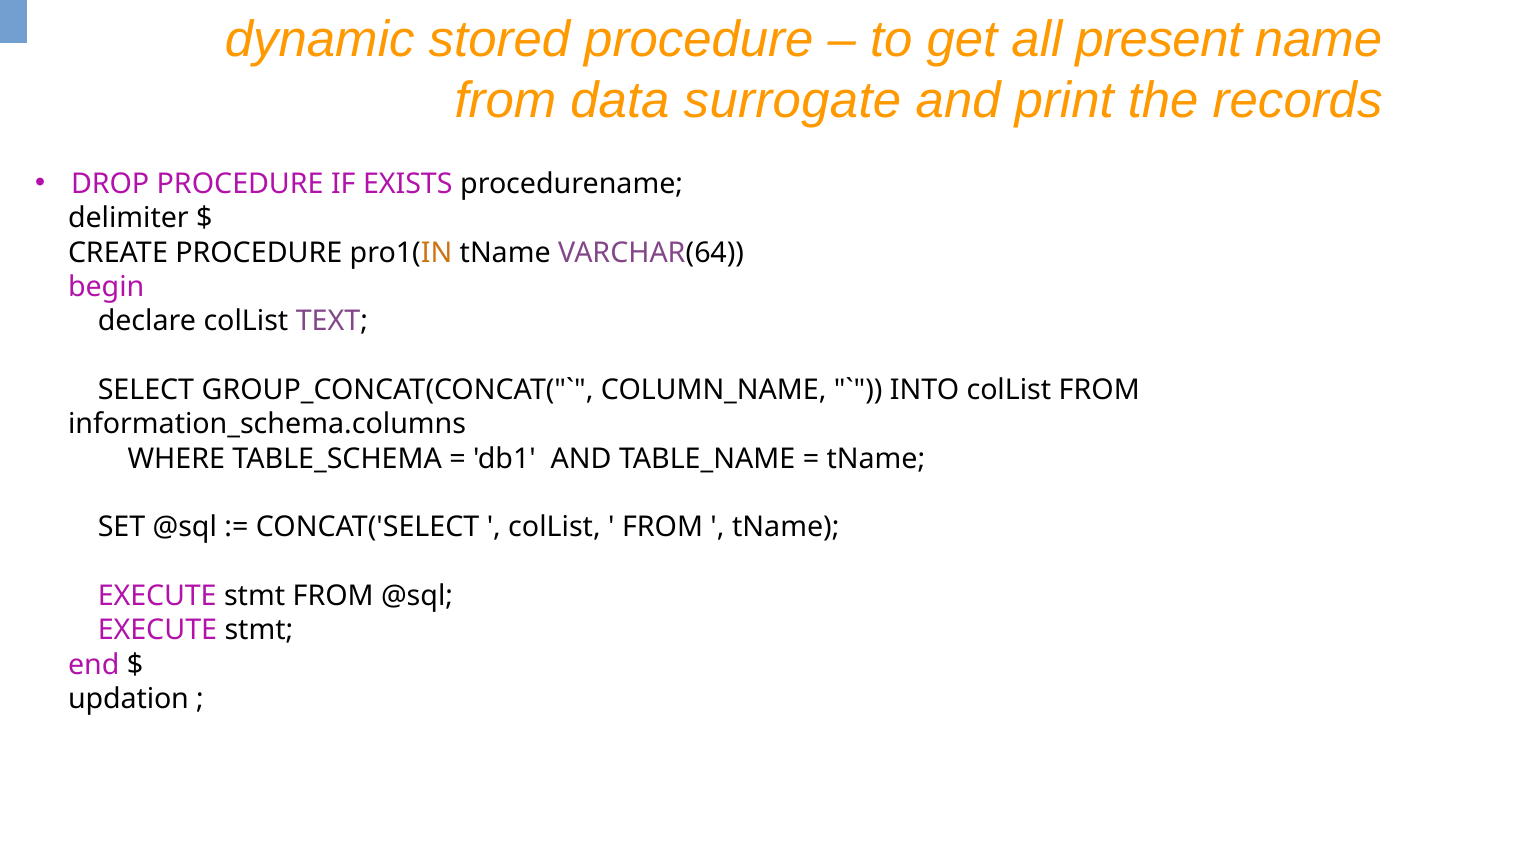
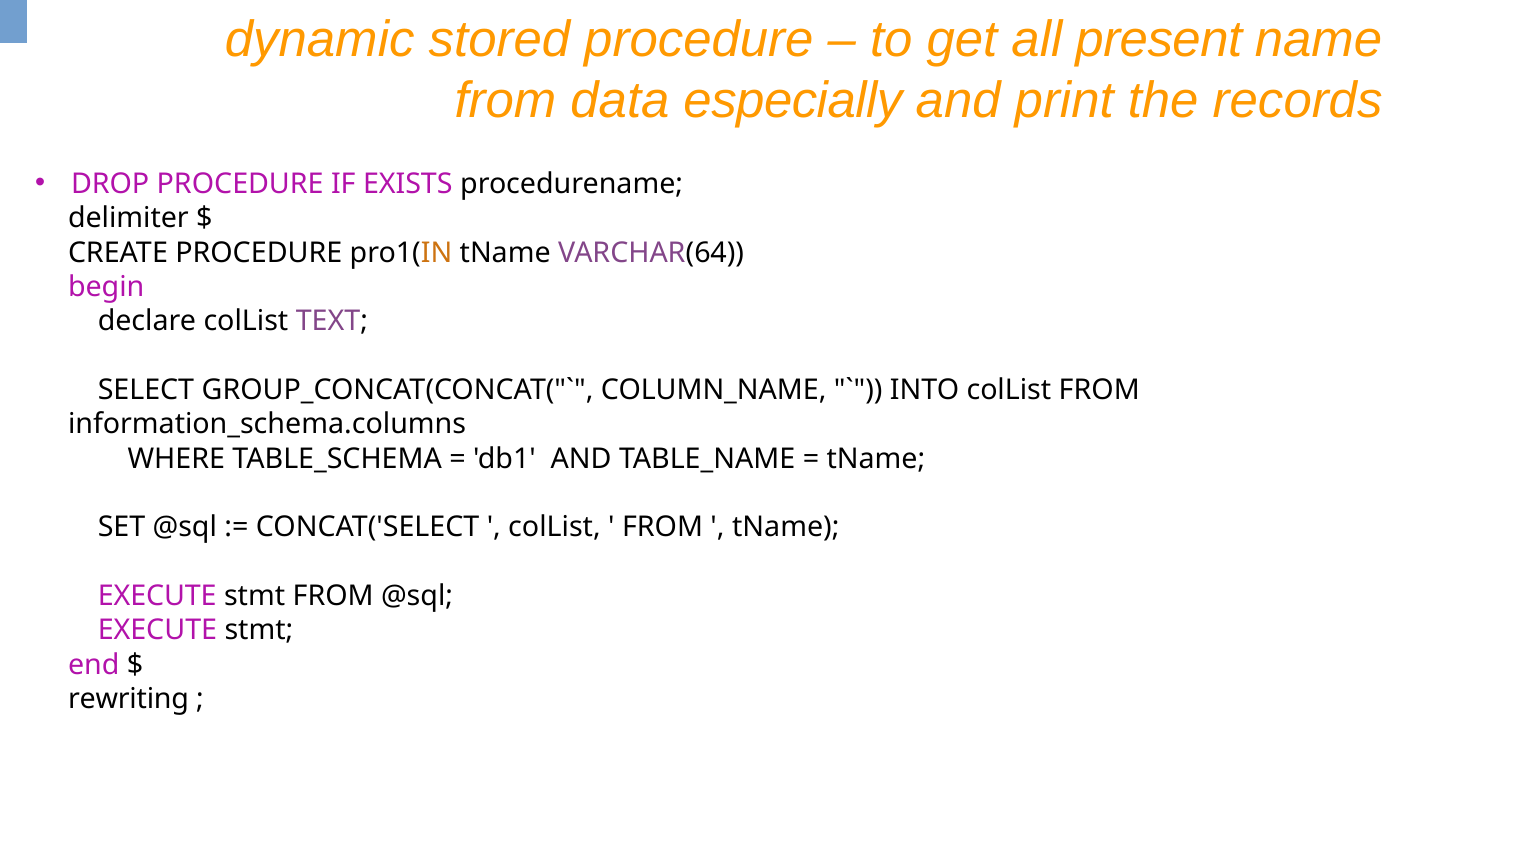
surrogate: surrogate -> especially
updation: updation -> rewriting
